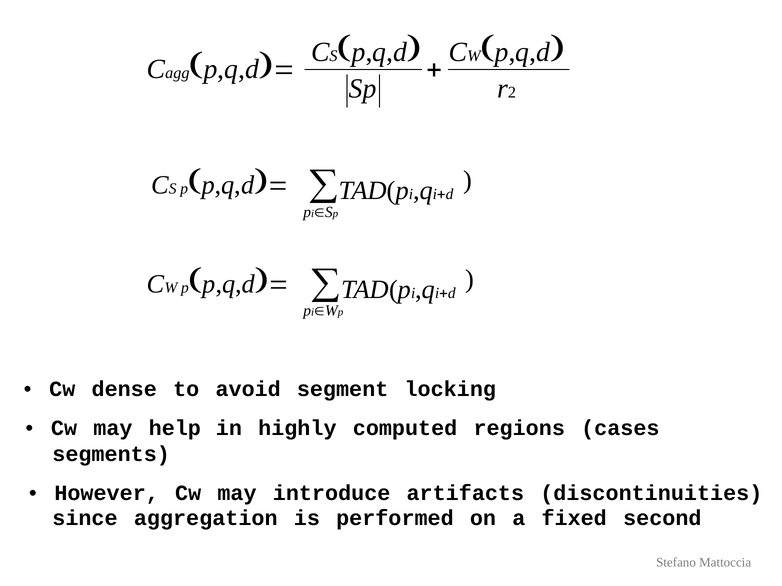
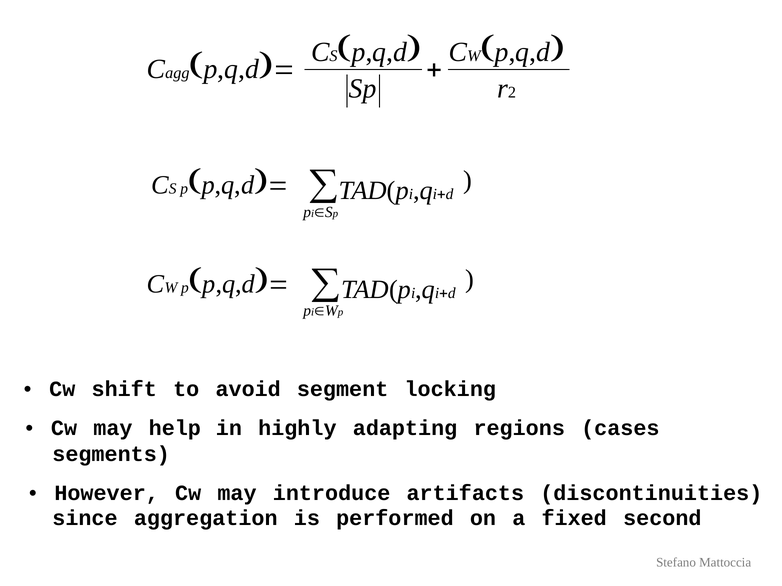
dense: dense -> shift
computed: computed -> adapting
